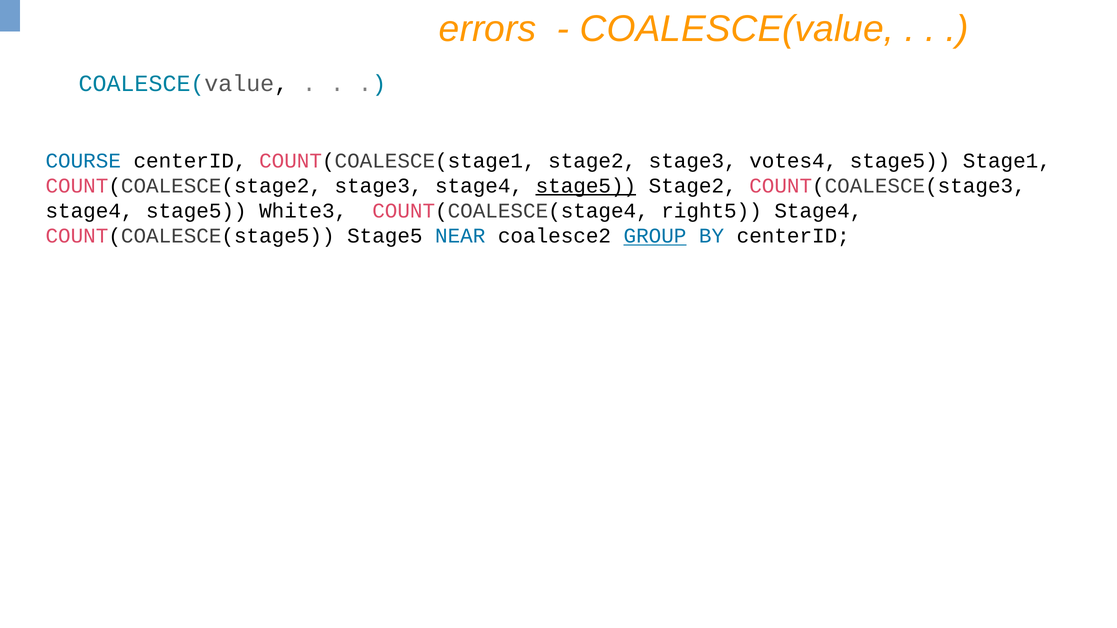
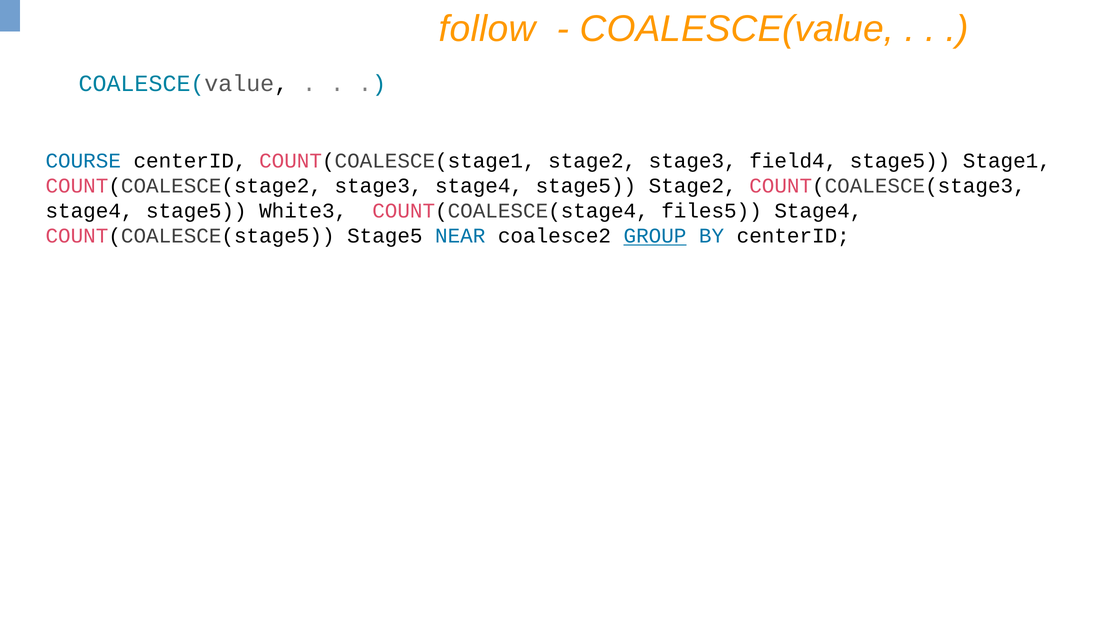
errors: errors -> follow
votes4: votes4 -> field4
stage5 at (586, 186) underline: present -> none
right5: right5 -> files5
